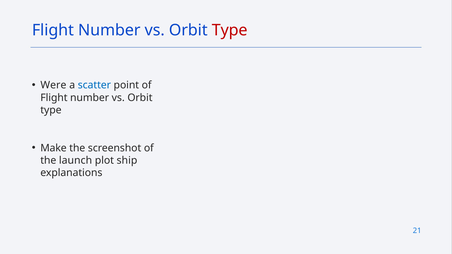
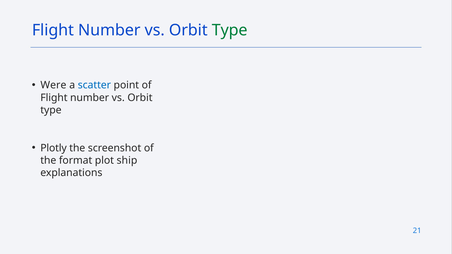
Type at (230, 30) colour: red -> green
Make: Make -> Plotly
launch: launch -> format
